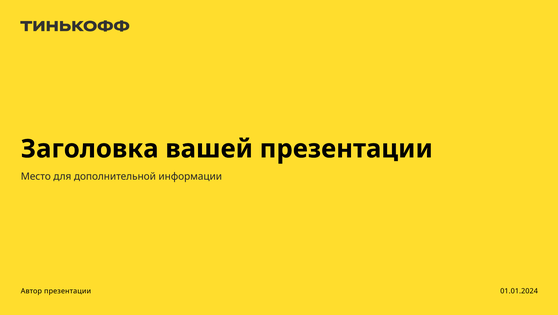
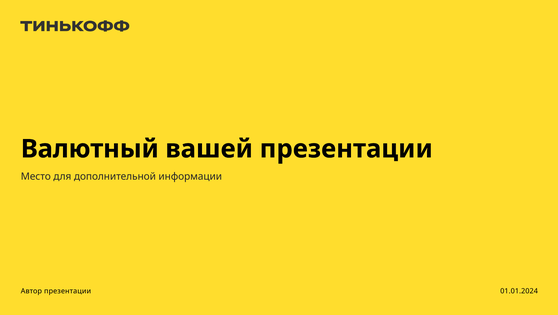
Заголовка: Заголовка -> Валютный
